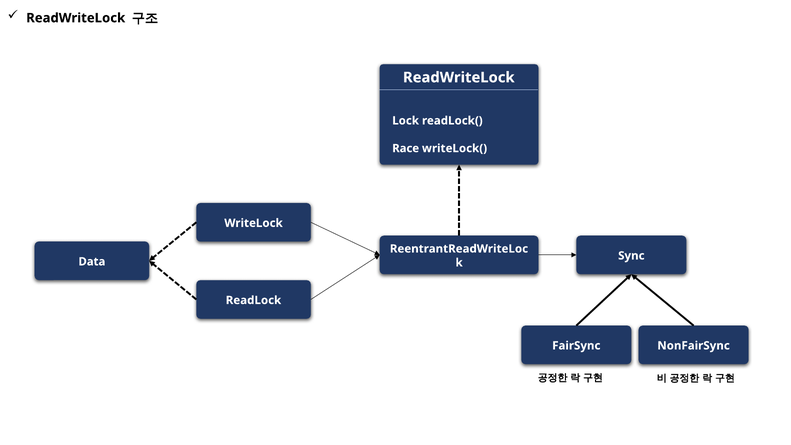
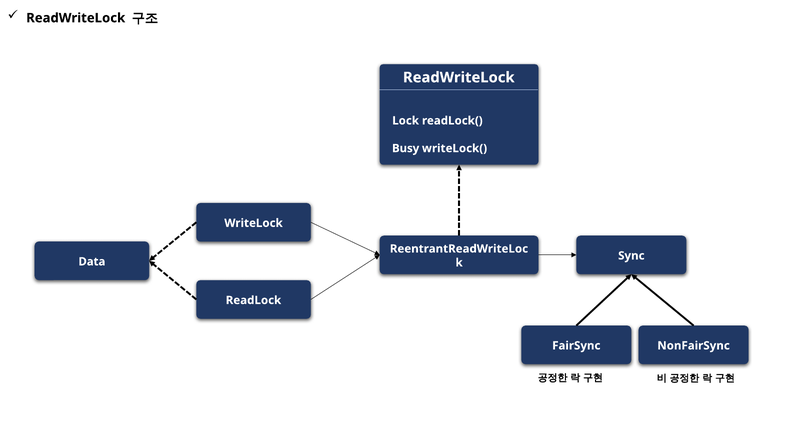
Race: Race -> Busy
